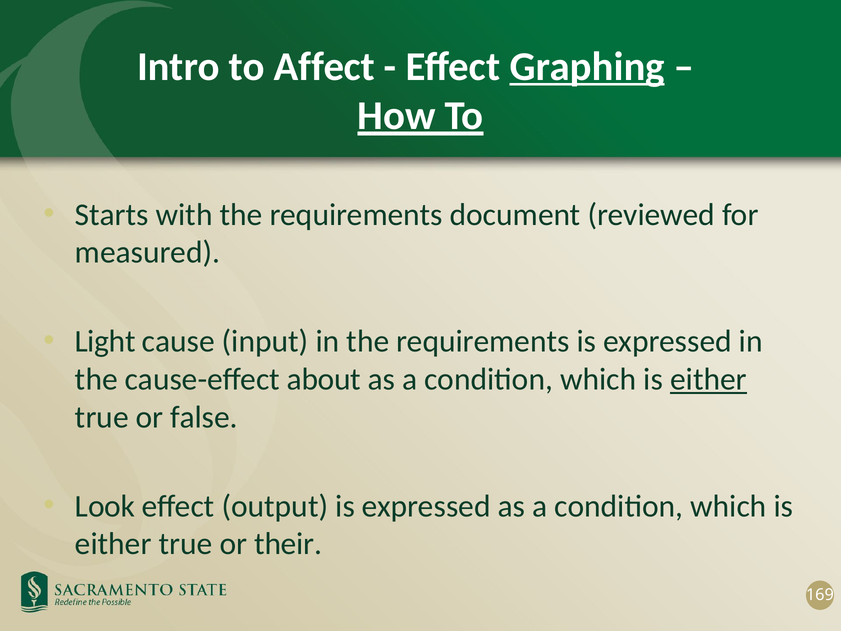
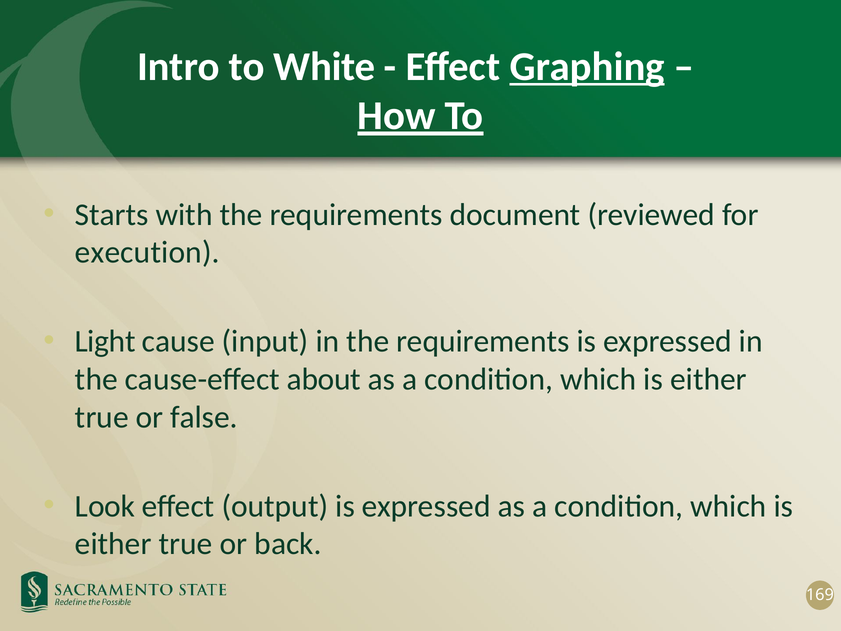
Affect: Affect -> White
measured: measured -> execution
either at (709, 379) underline: present -> none
their: their -> back
